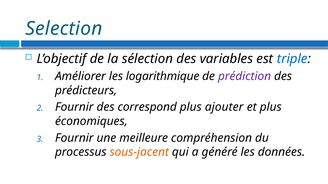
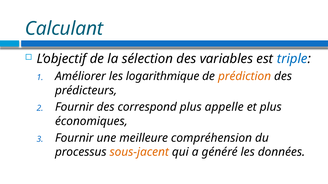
Selection: Selection -> Calculant
prédiction colour: purple -> orange
ajouter: ajouter -> appelle
